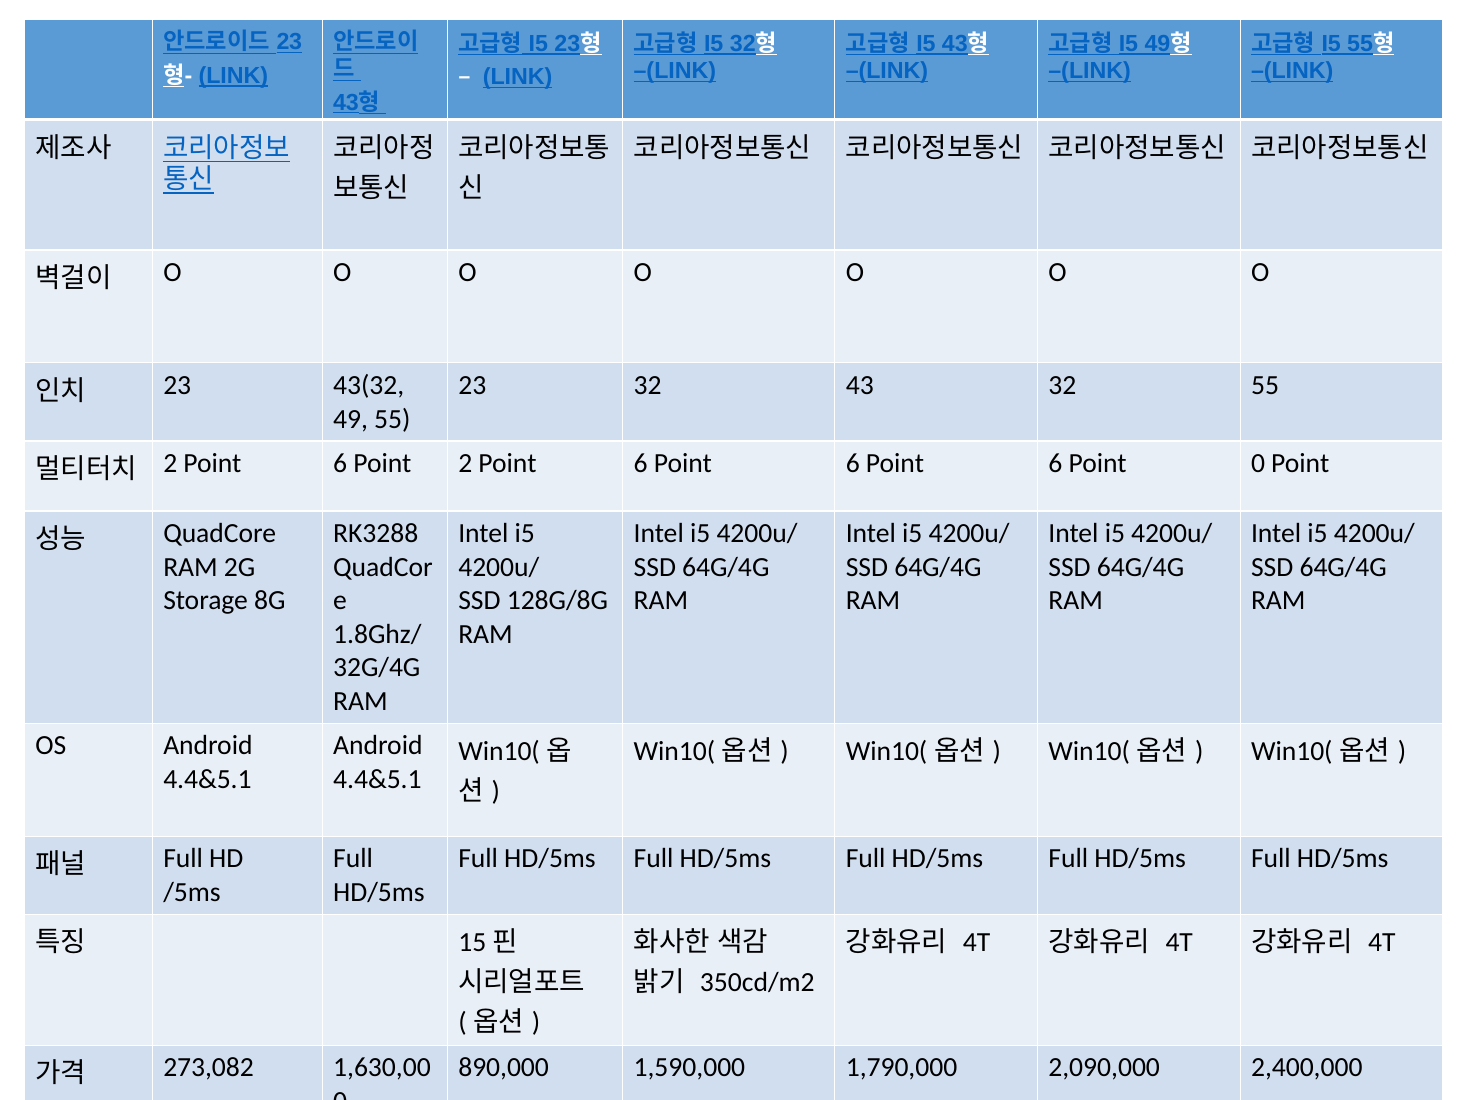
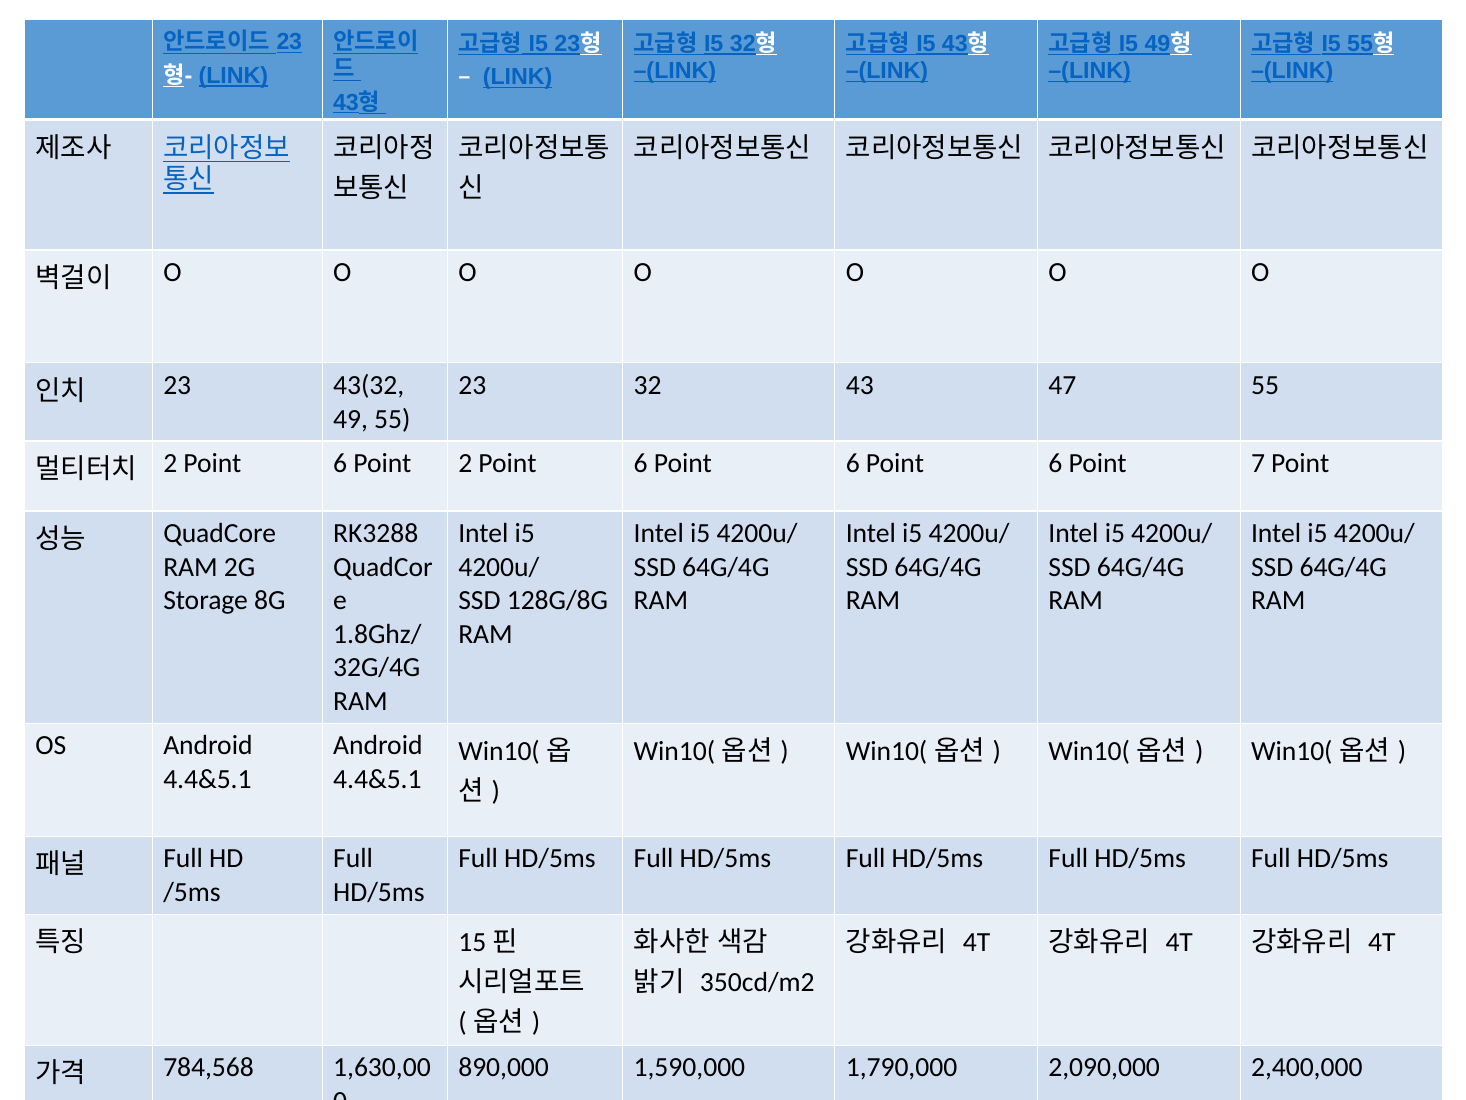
43 32: 32 -> 47
Point 0: 0 -> 7
273,082: 273,082 -> 784,568
